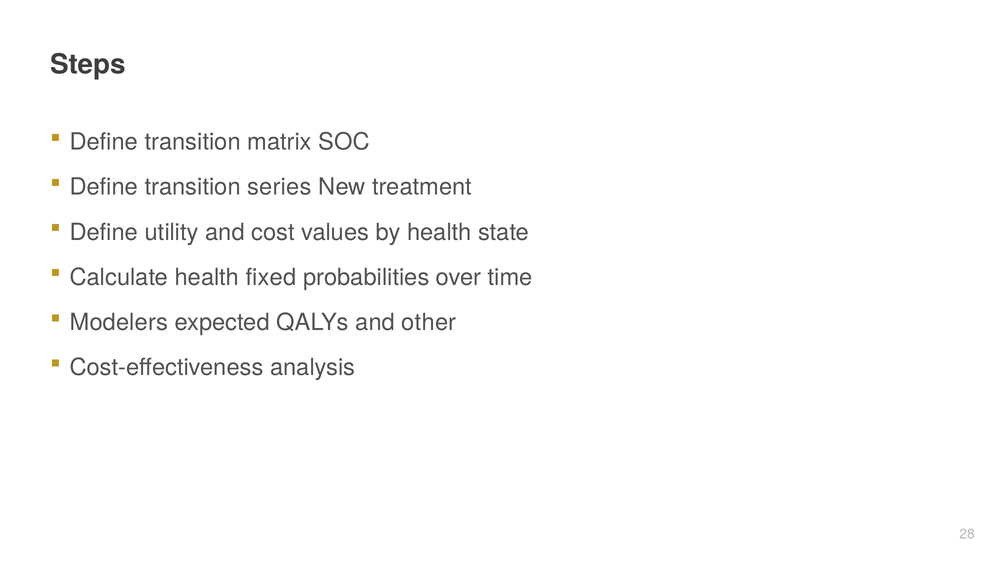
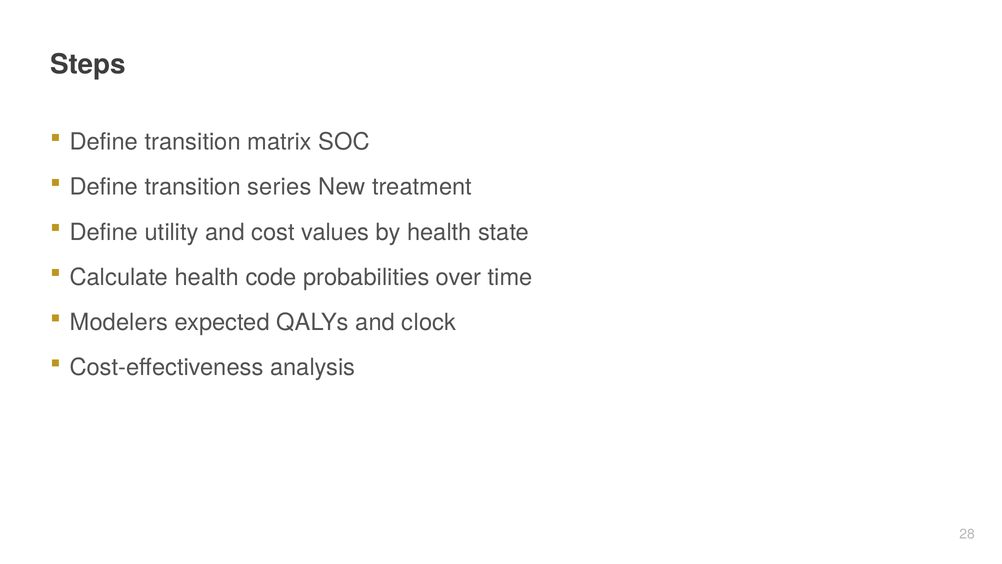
fixed: fixed -> code
other: other -> clock
